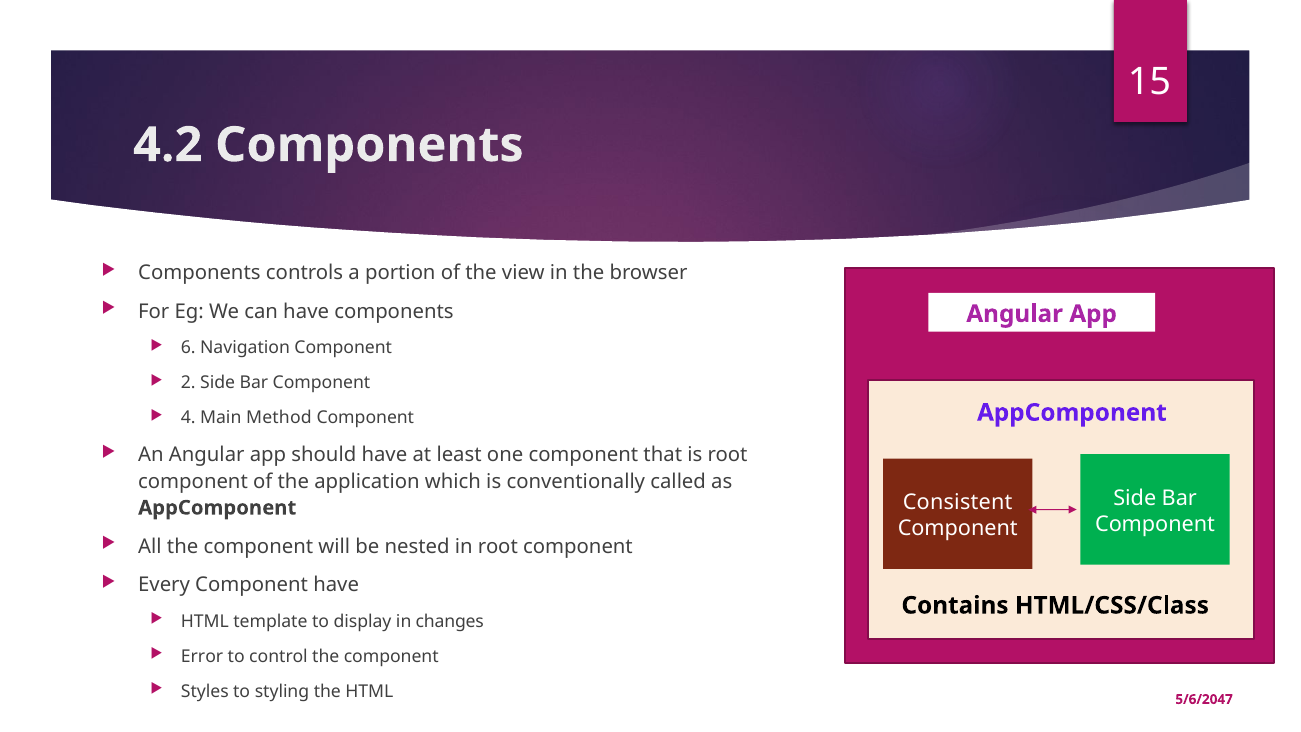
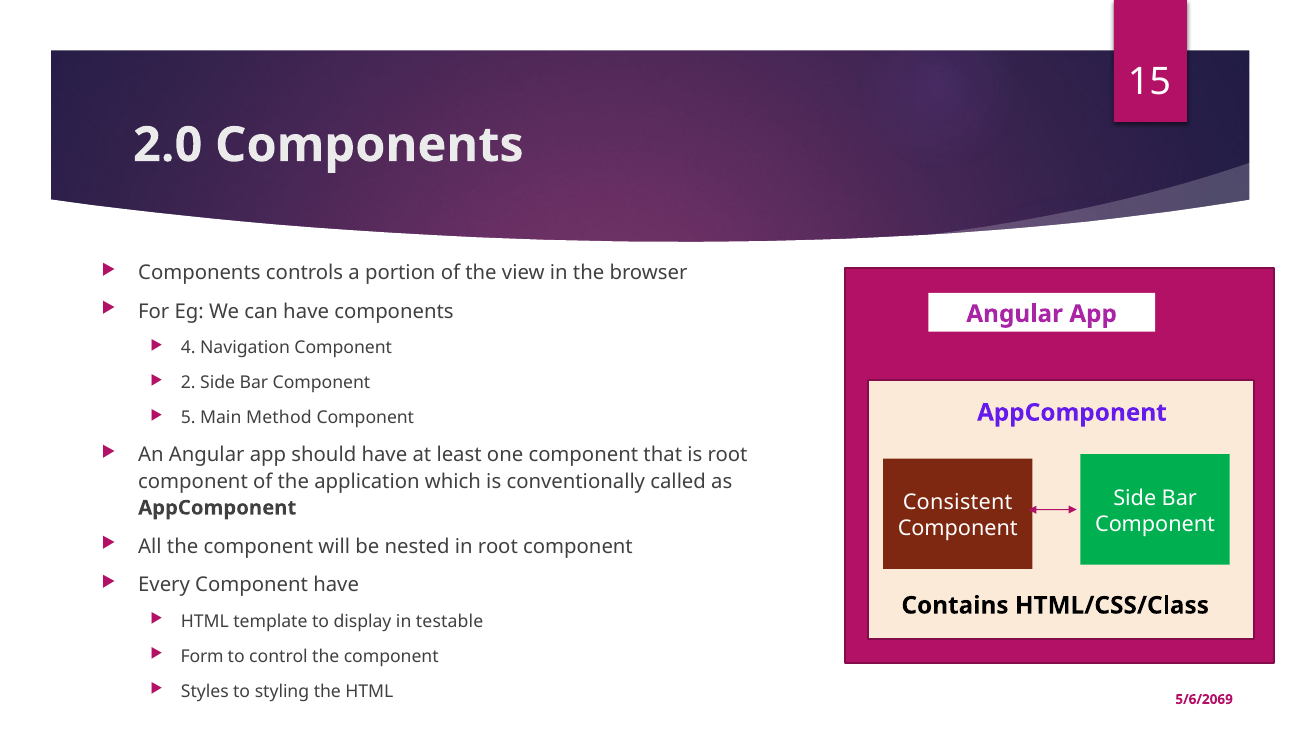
4.2: 4.2 -> 2.0
6: 6 -> 4
4: 4 -> 5
changes: changes -> testable
Error: Error -> Form
5/6/2047: 5/6/2047 -> 5/6/2069
